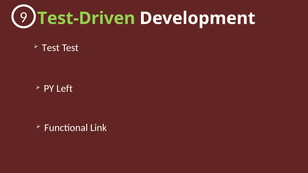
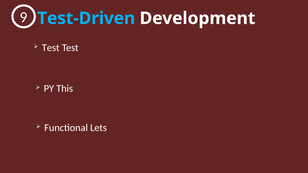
Test-Driven colour: light green -> light blue
Left: Left -> This
Link: Link -> Lets
